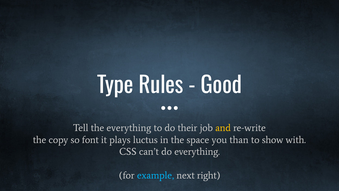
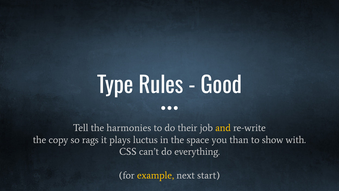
the everything: everything -> harmonies
font: font -> rags
example colour: light blue -> yellow
right: right -> start
